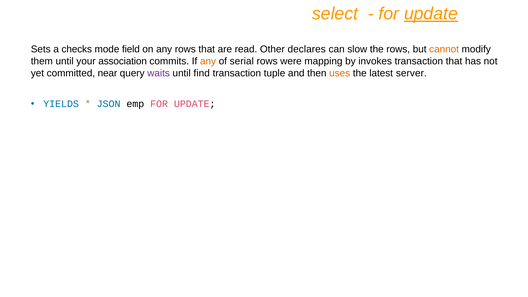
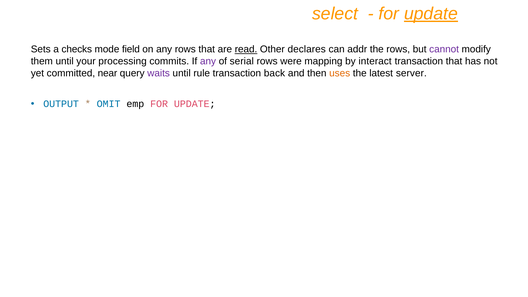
read underline: none -> present
slow: slow -> addr
cannot colour: orange -> purple
association: association -> processing
any at (208, 61) colour: orange -> purple
invokes: invokes -> interact
find: find -> rule
tuple: tuple -> back
YIELDS: YIELDS -> OUTPUT
JSON: JSON -> OMIT
